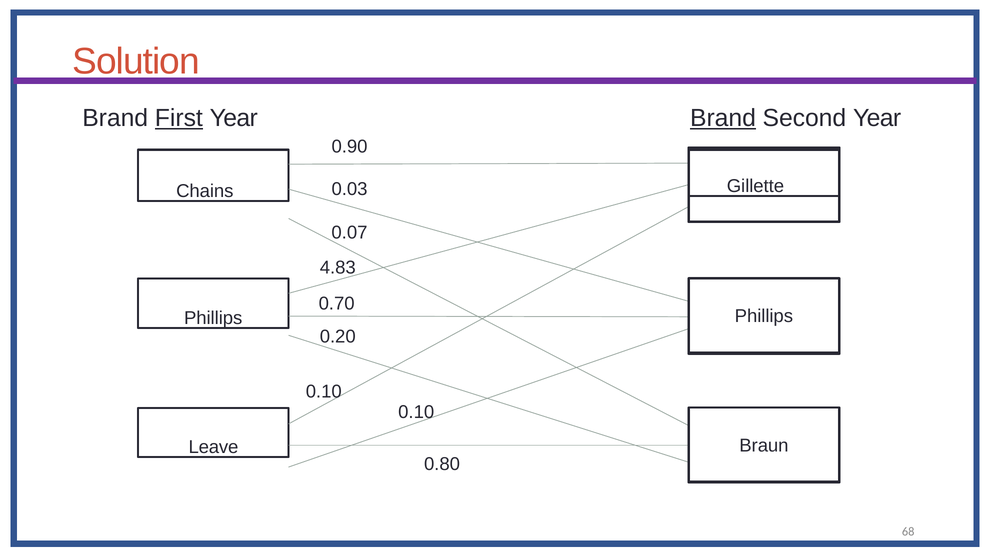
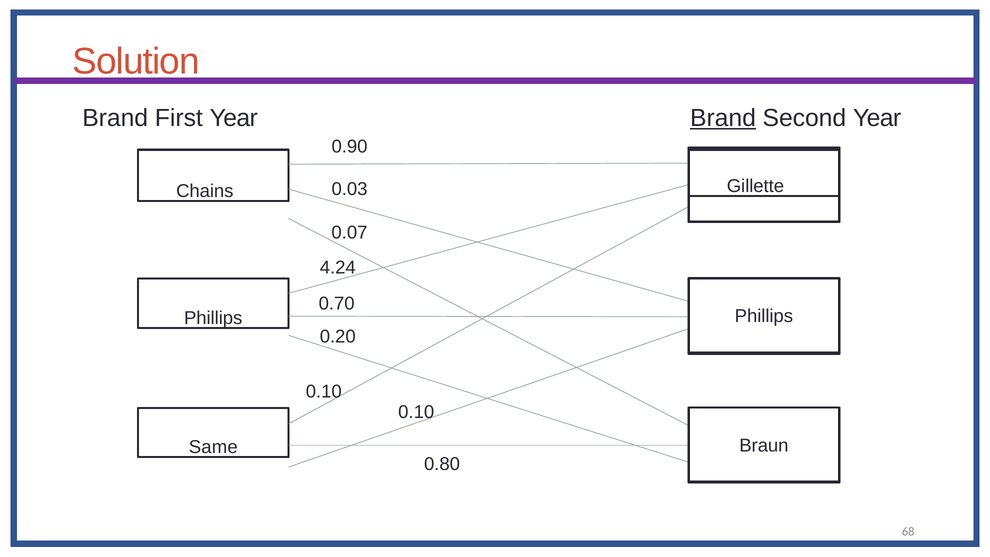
First underline: present -> none
4.83: 4.83 -> 4.24
Leave: Leave -> Same
